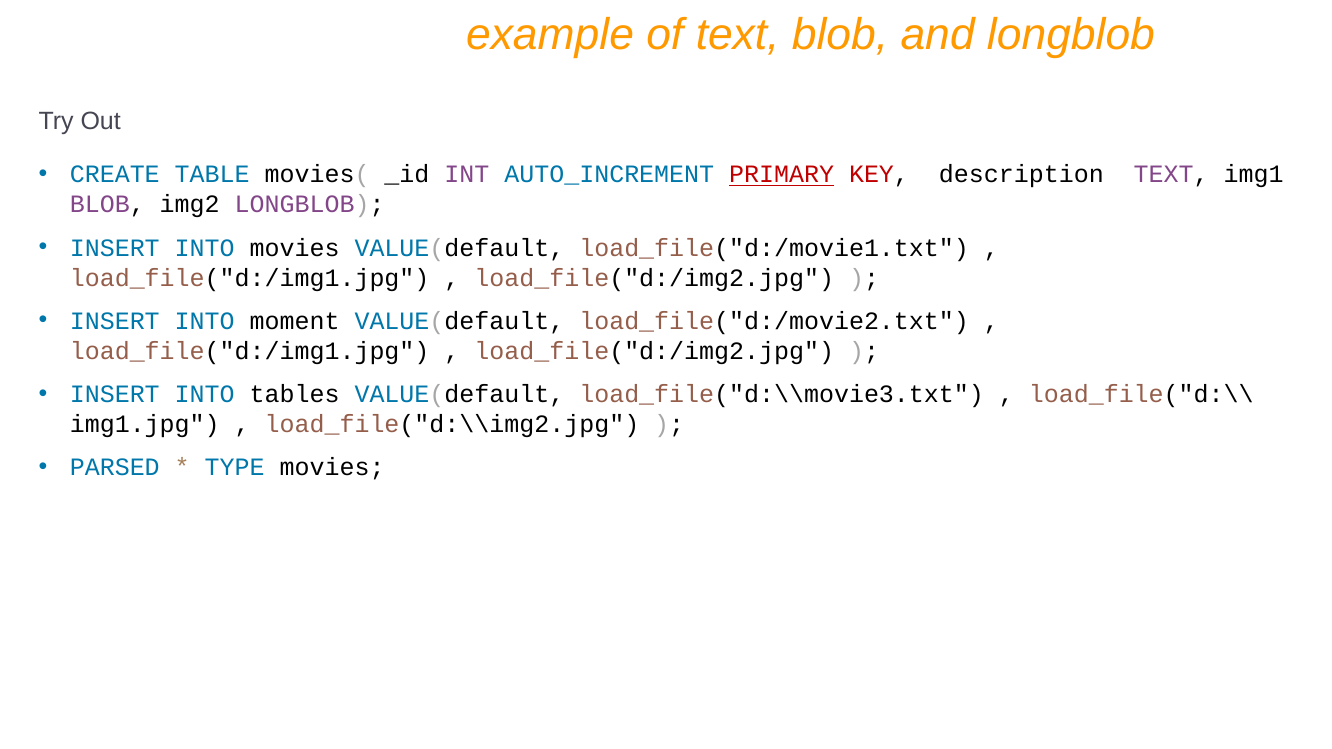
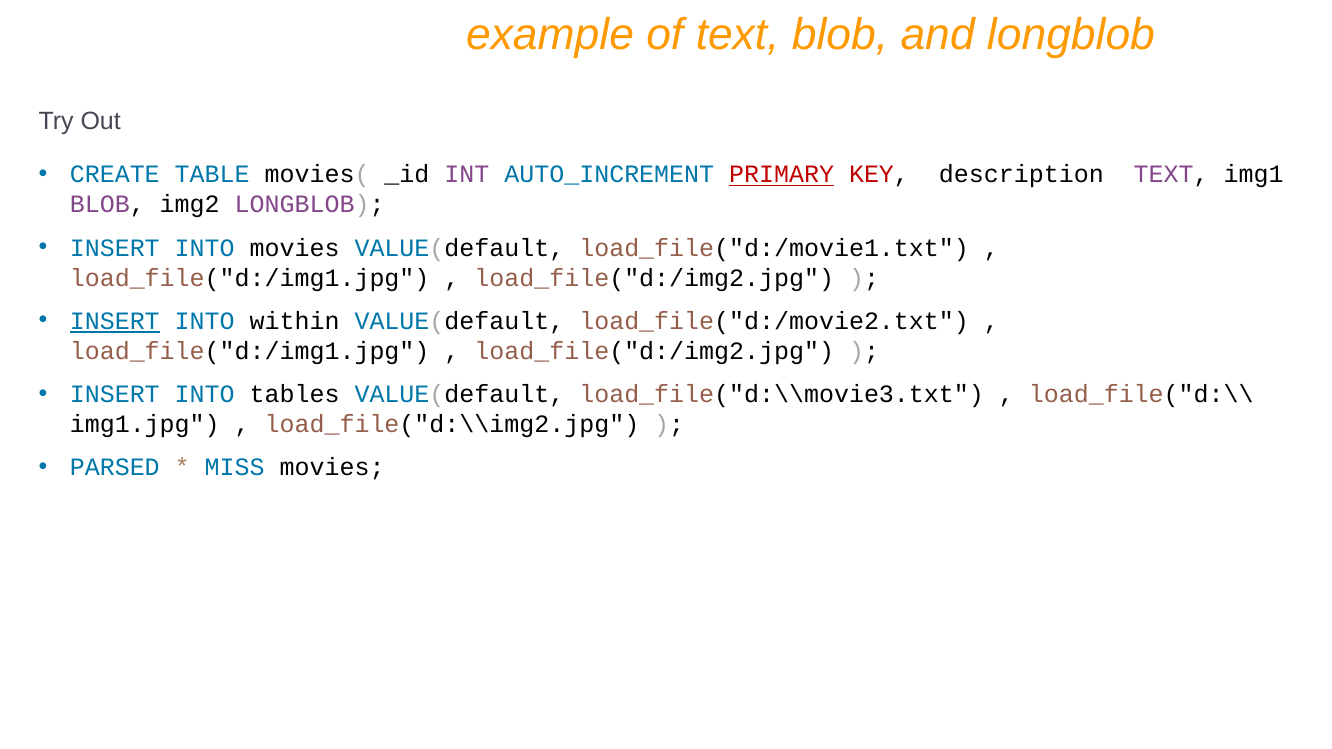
INSERT at (115, 321) underline: none -> present
moment: moment -> within
TYPE: TYPE -> MISS
